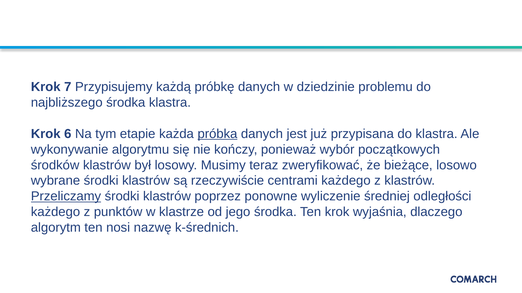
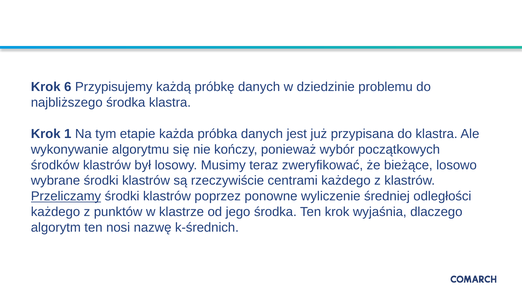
7: 7 -> 6
6: 6 -> 1
próbka underline: present -> none
